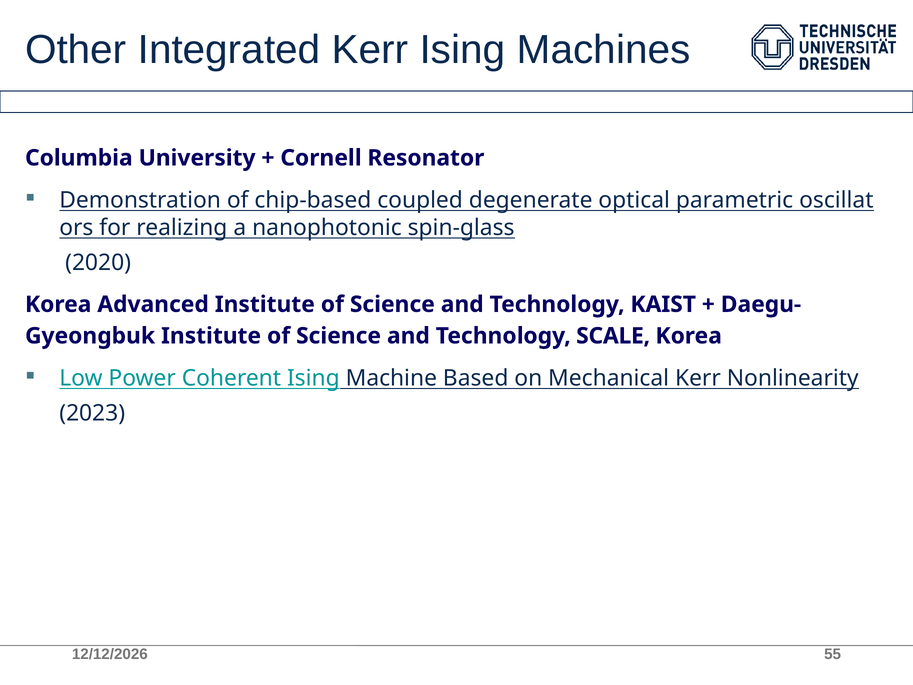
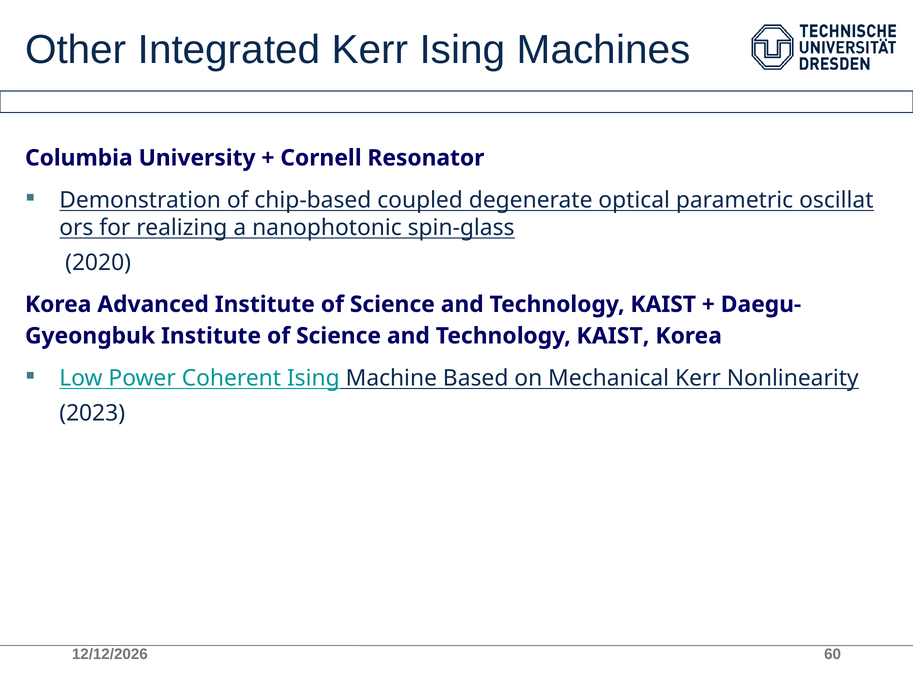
SCALE at (613, 336): SCALE -> KAIST
55: 55 -> 60
